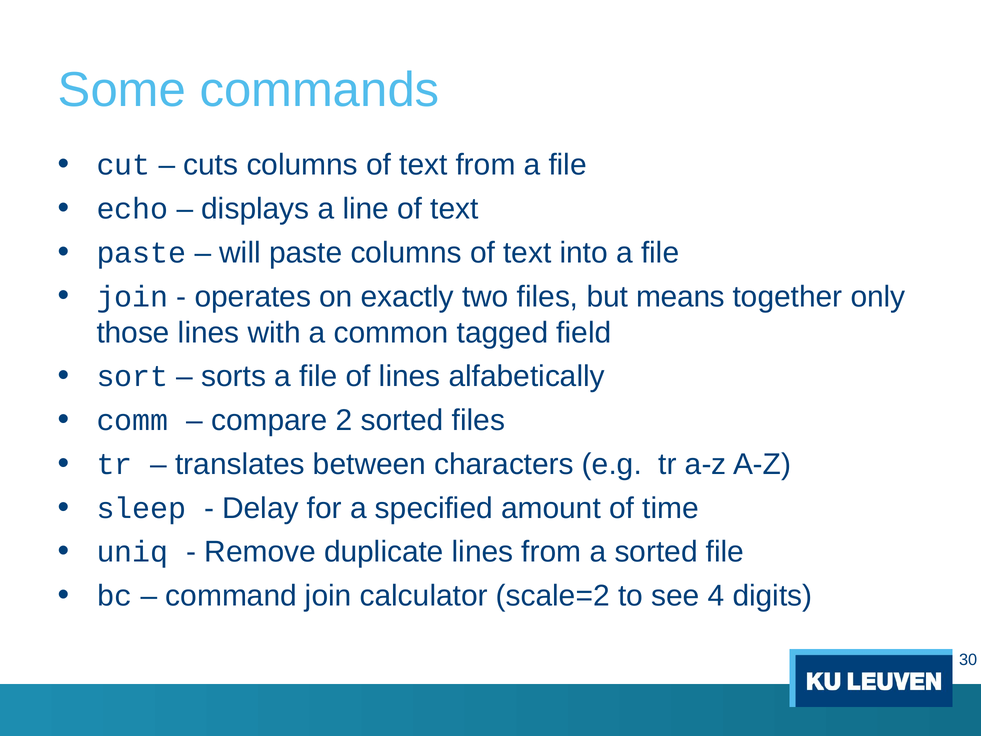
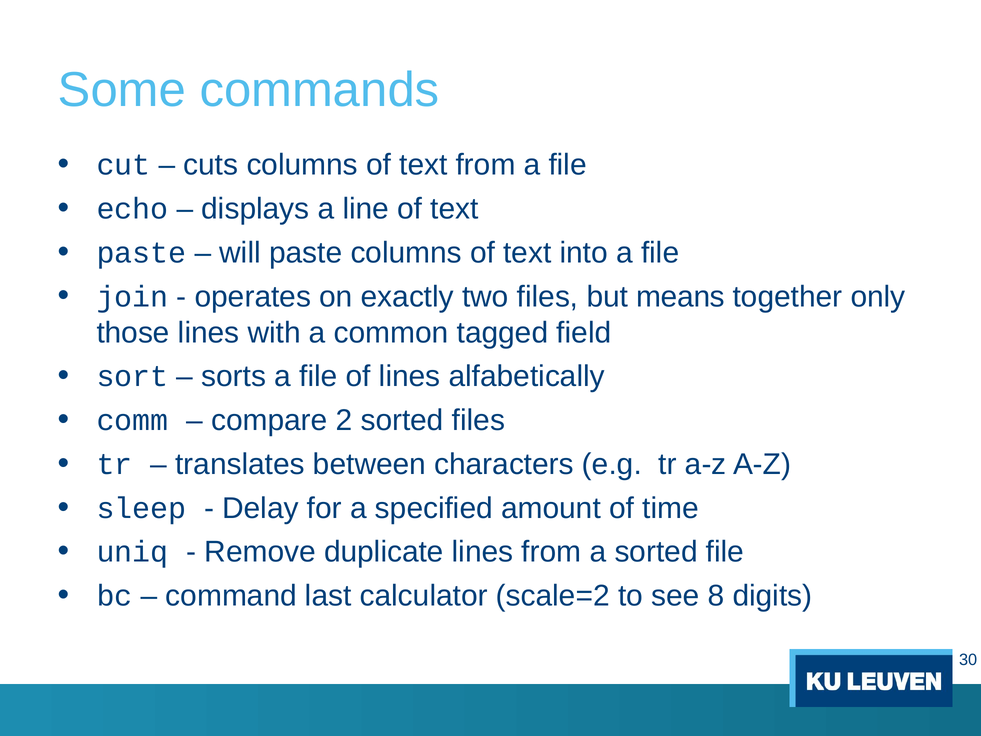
command join: join -> last
4: 4 -> 8
